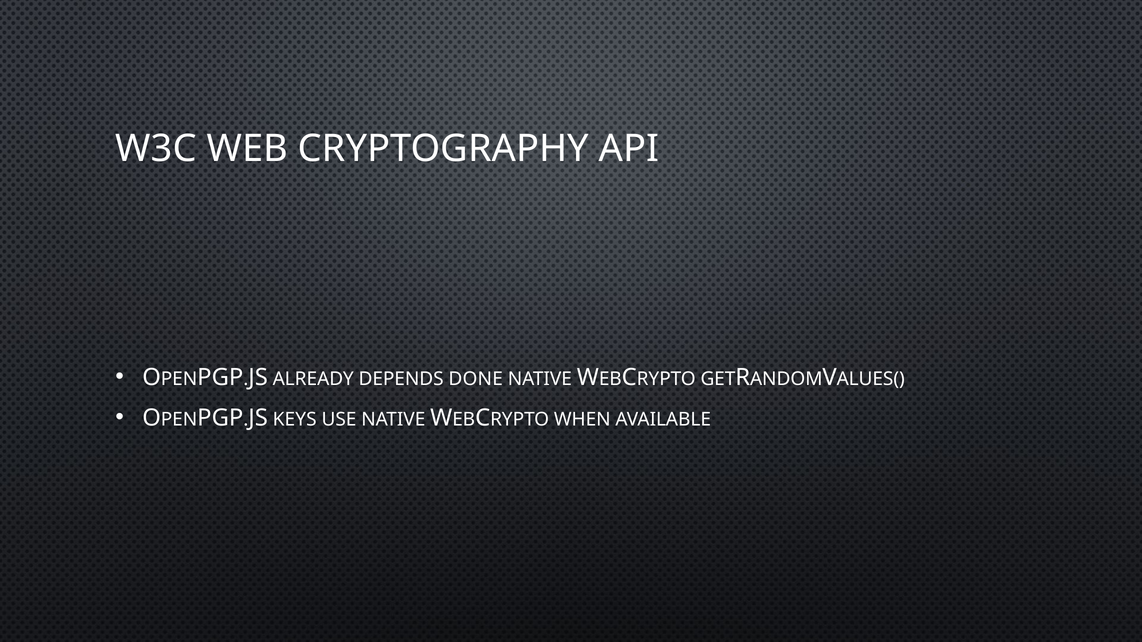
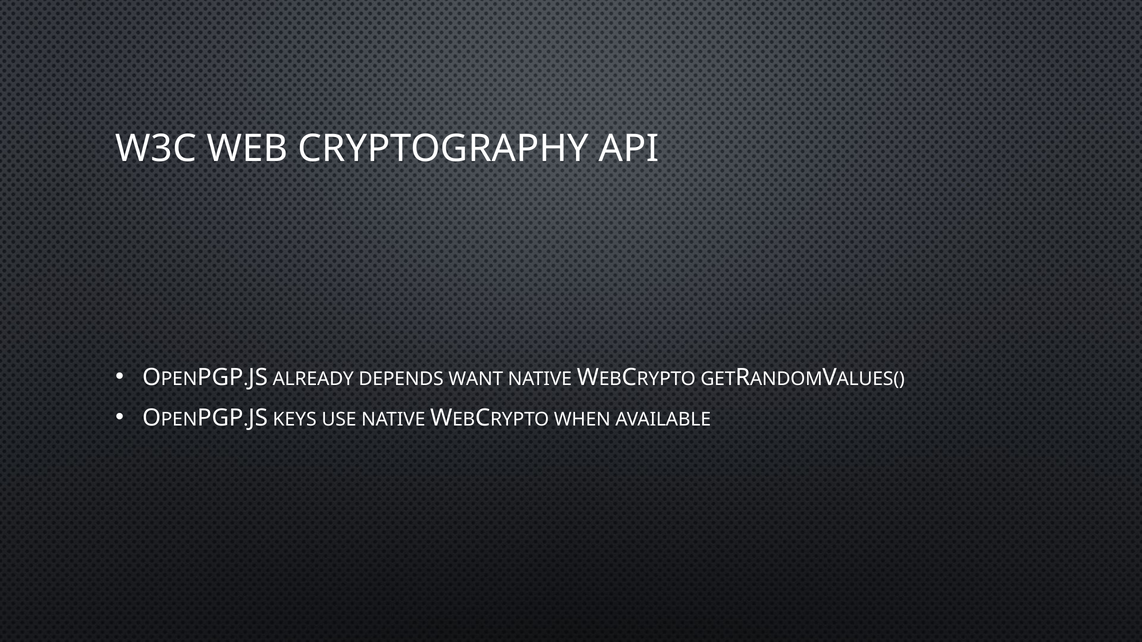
DONE: DONE -> WANT
